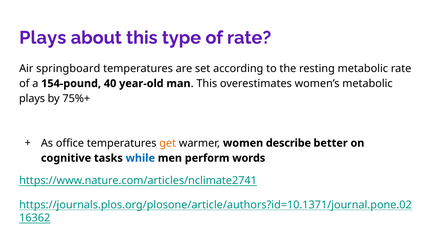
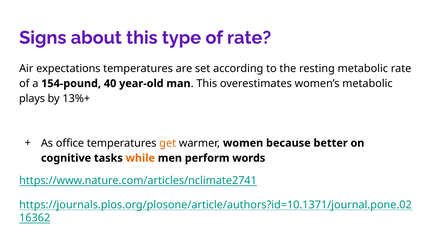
Plays at (43, 38): Plays -> Signs
springboard: springboard -> expectations
75%+: 75%+ -> 13%+
describe: describe -> because
while colour: blue -> orange
